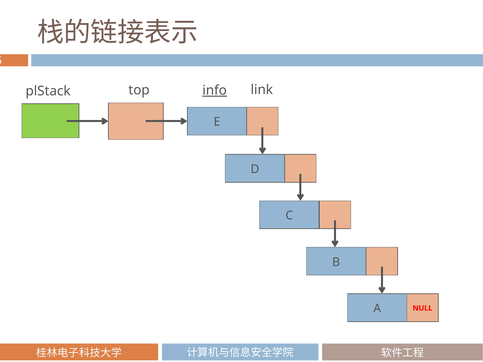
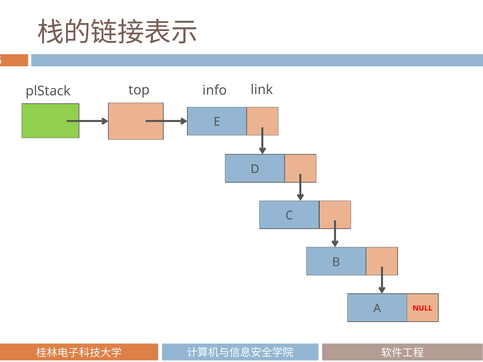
info underline: present -> none
